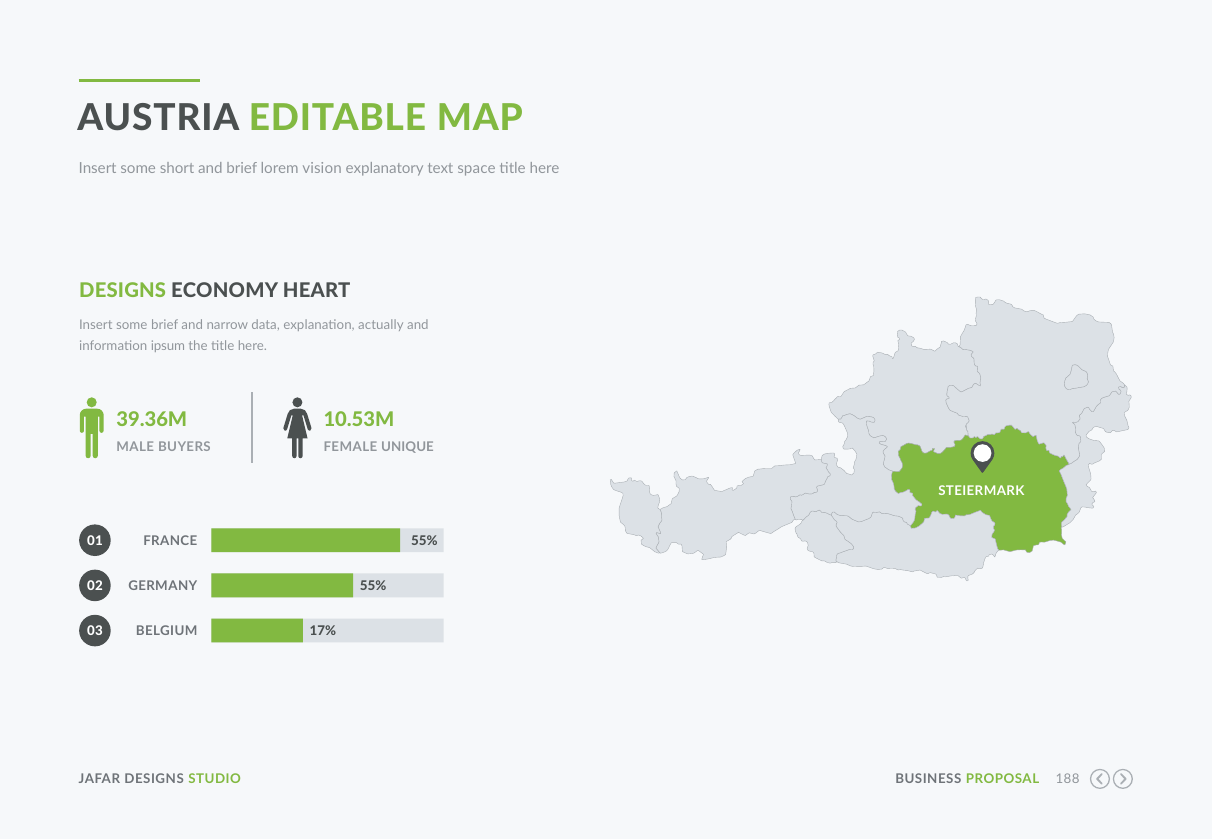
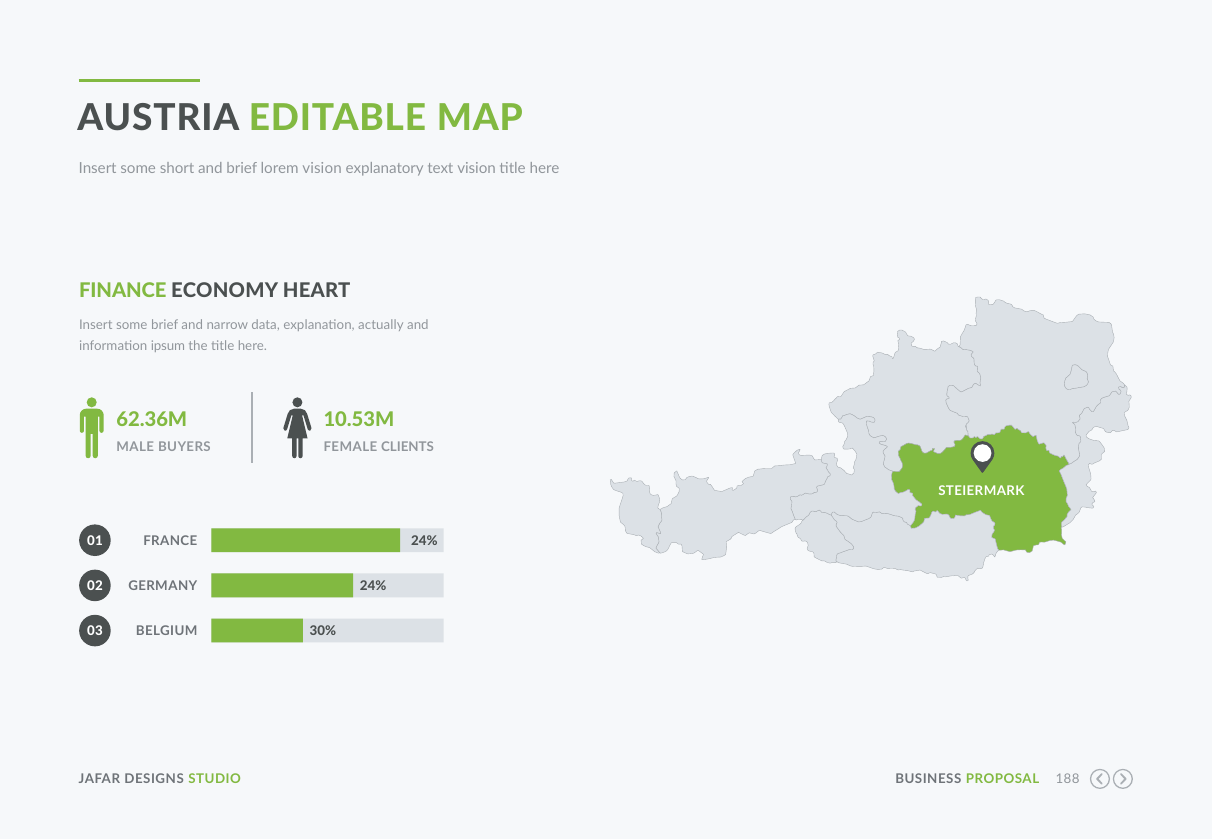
text space: space -> vision
DESIGNS at (123, 291): DESIGNS -> FINANCE
39.36M: 39.36M -> 62.36M
UNIQUE: UNIQUE -> CLIENTS
FRANCE 55%: 55% -> 24%
GERMANY 55%: 55% -> 24%
17%: 17% -> 30%
